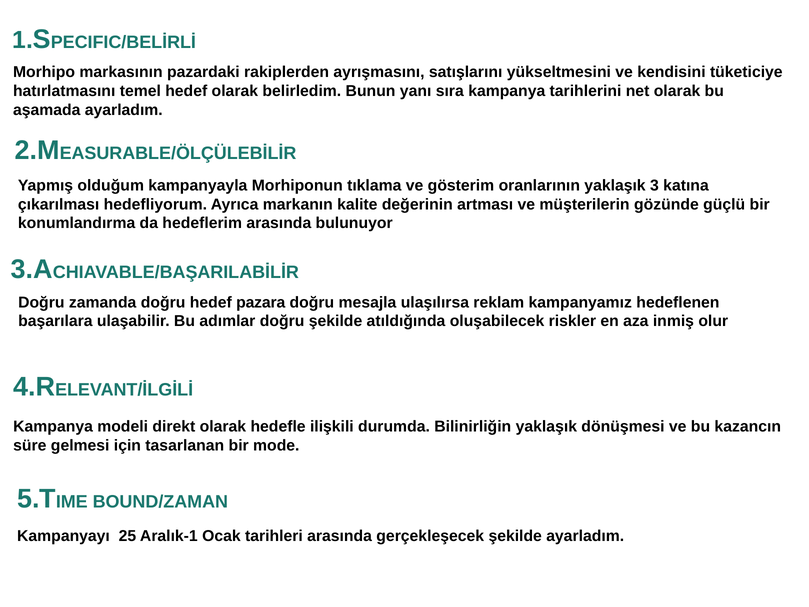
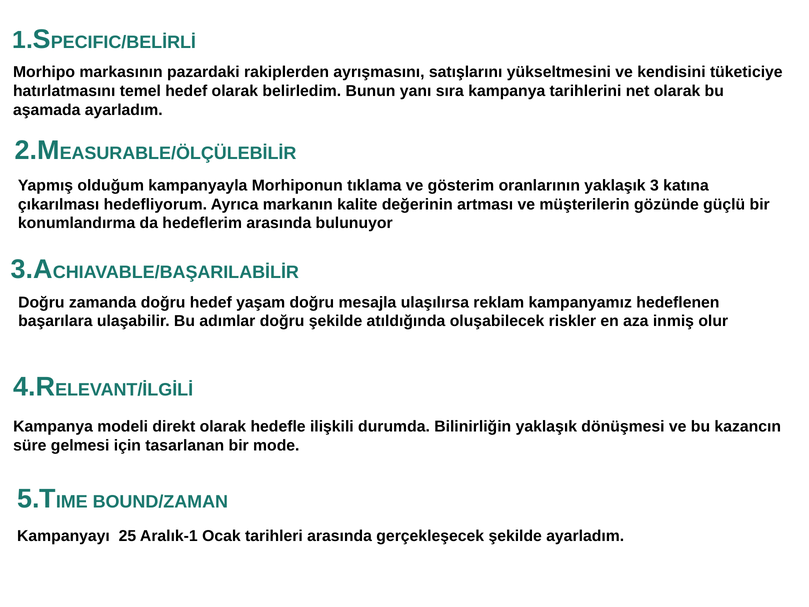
pazara: pazara -> yaşam
